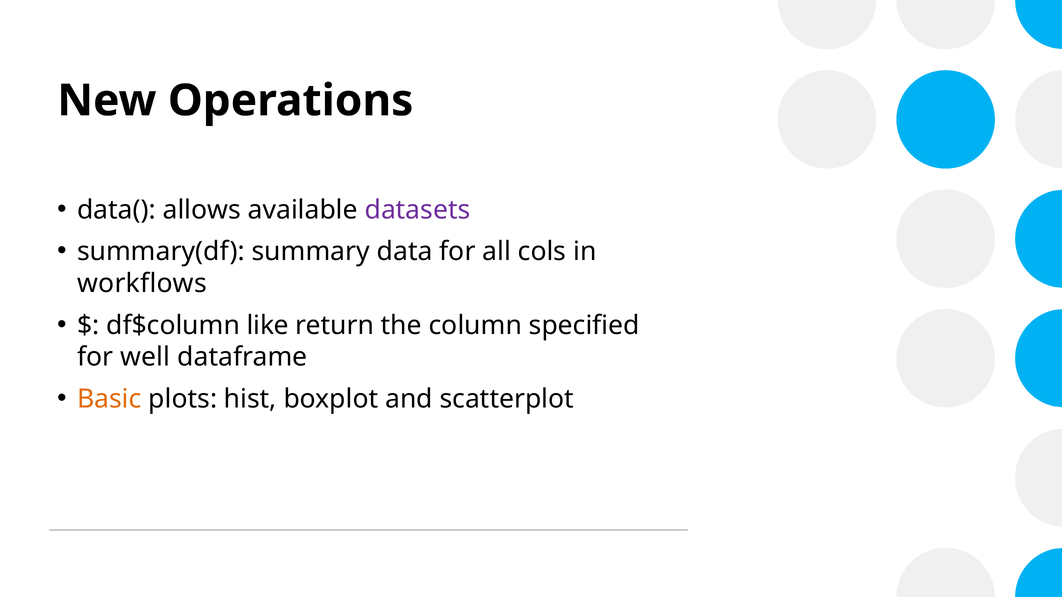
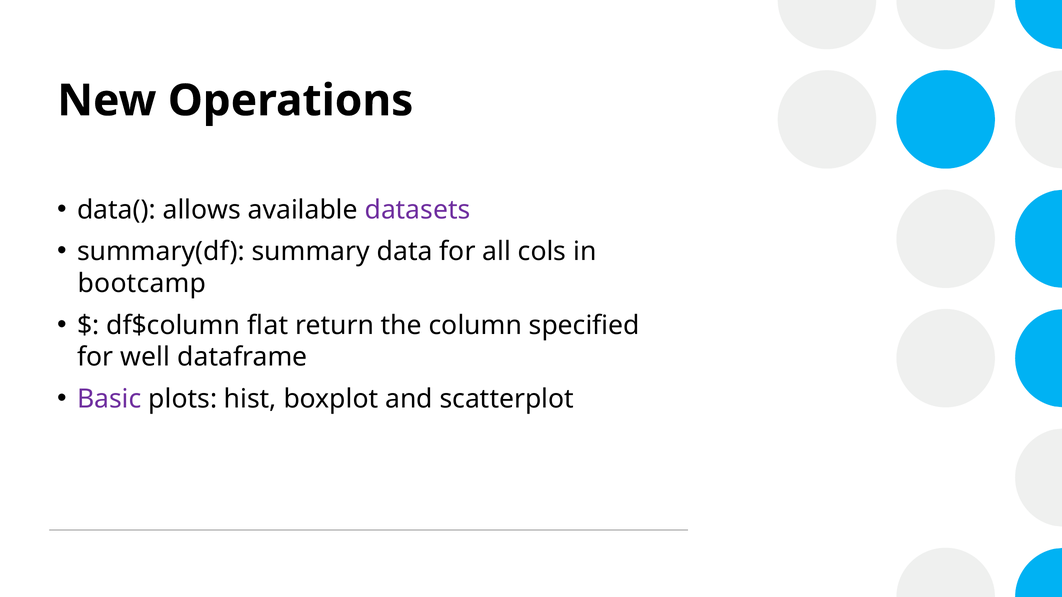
workflows: workflows -> bootcamp
like: like -> flat
Basic colour: orange -> purple
